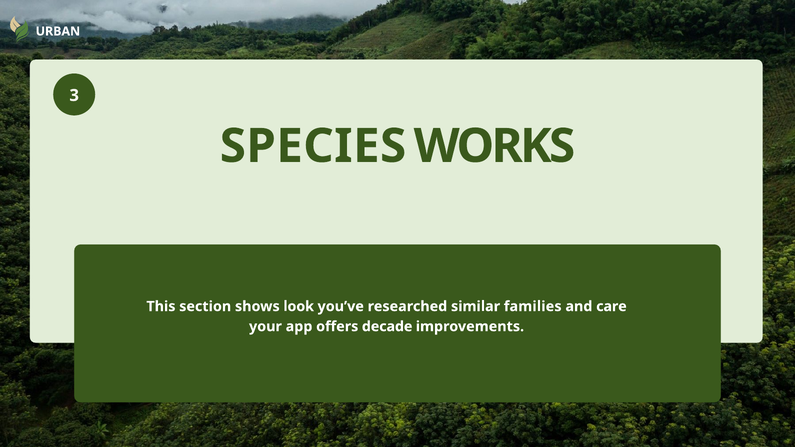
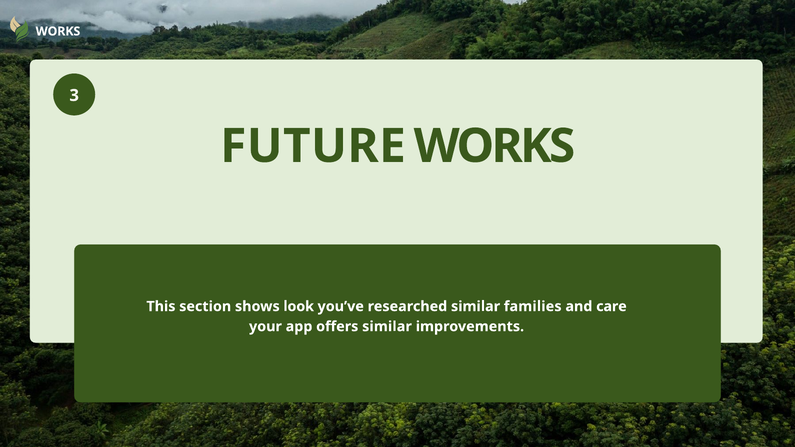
URBAN at (58, 31): URBAN -> WORKS
SPECIES: SPECIES -> FUTURE
offers decade: decade -> similar
